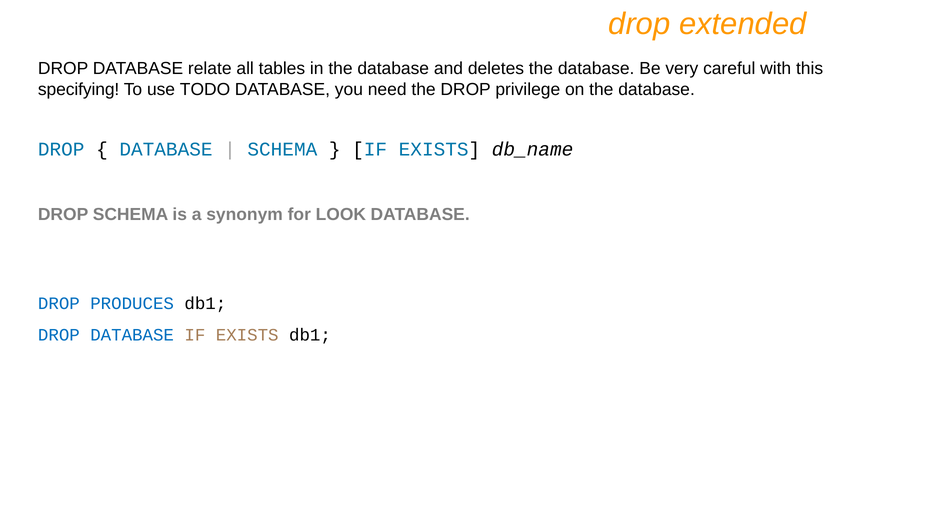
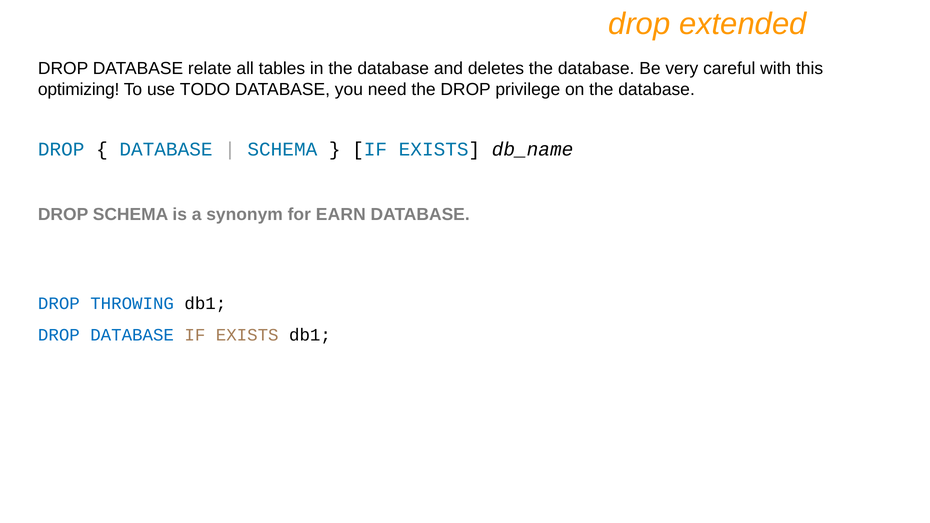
specifying: specifying -> optimizing
LOOK: LOOK -> EARN
PRODUCES: PRODUCES -> THROWING
